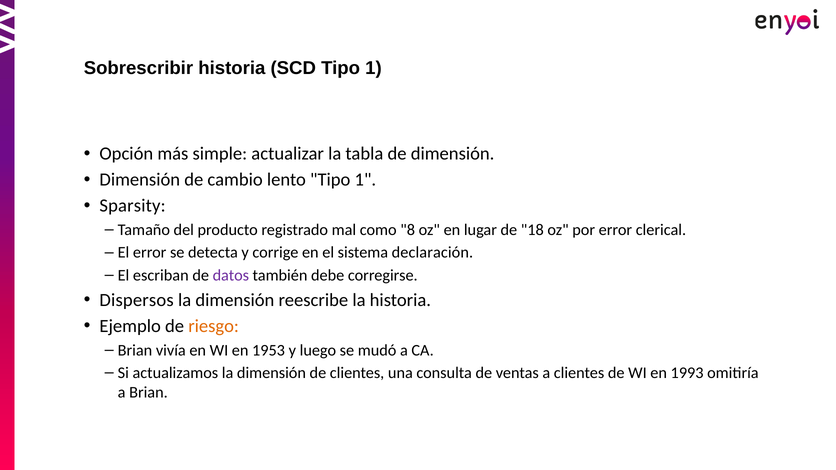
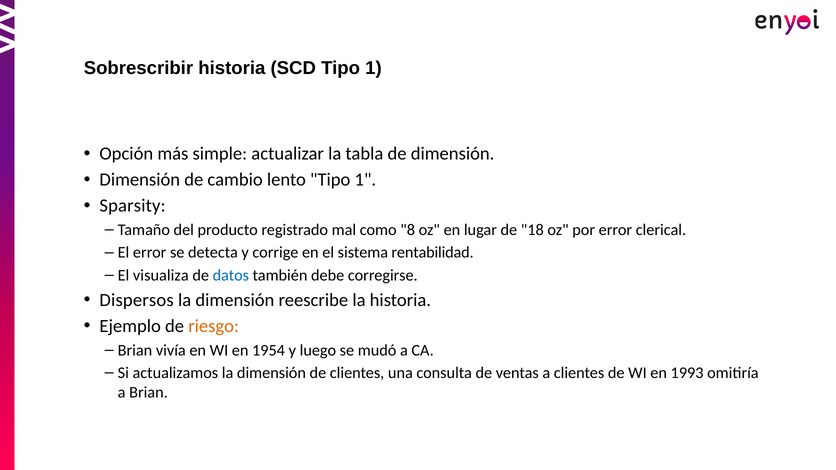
declaración: declaración -> rentabilidad
escriban: escriban -> visualiza
datos colour: purple -> blue
1953: 1953 -> 1954
